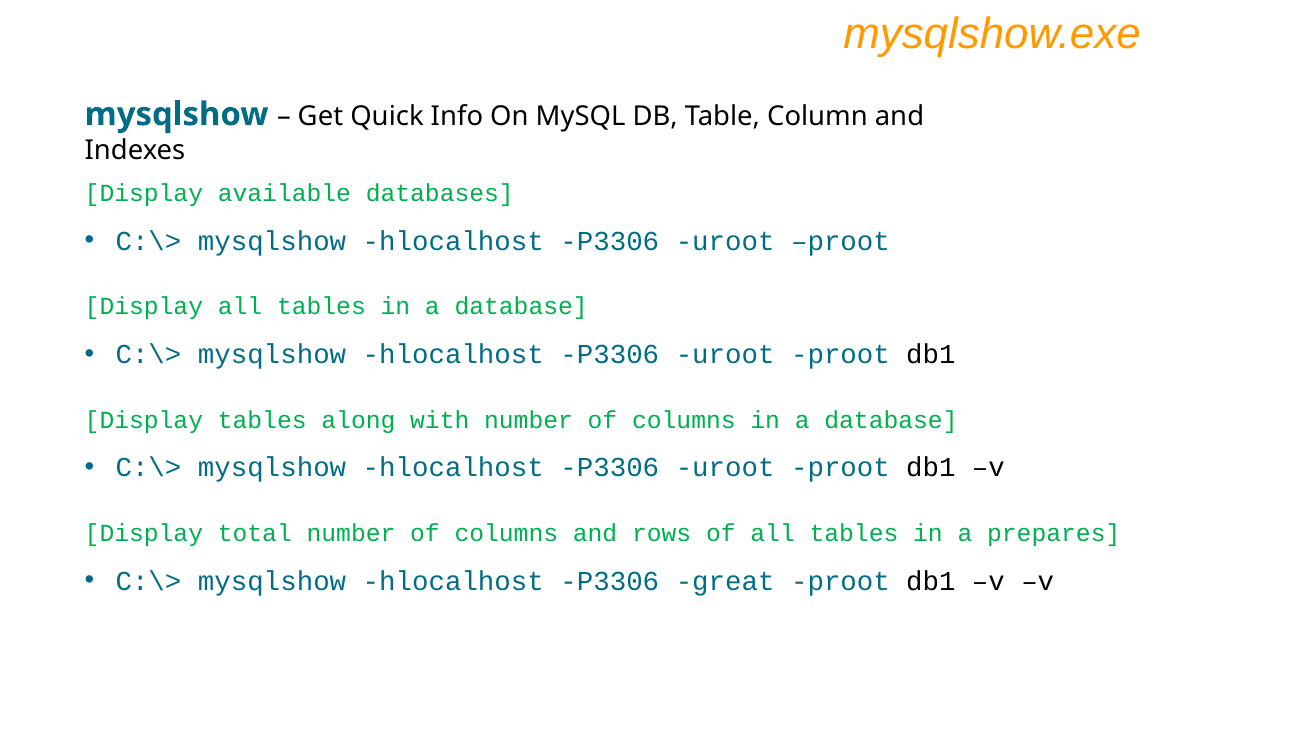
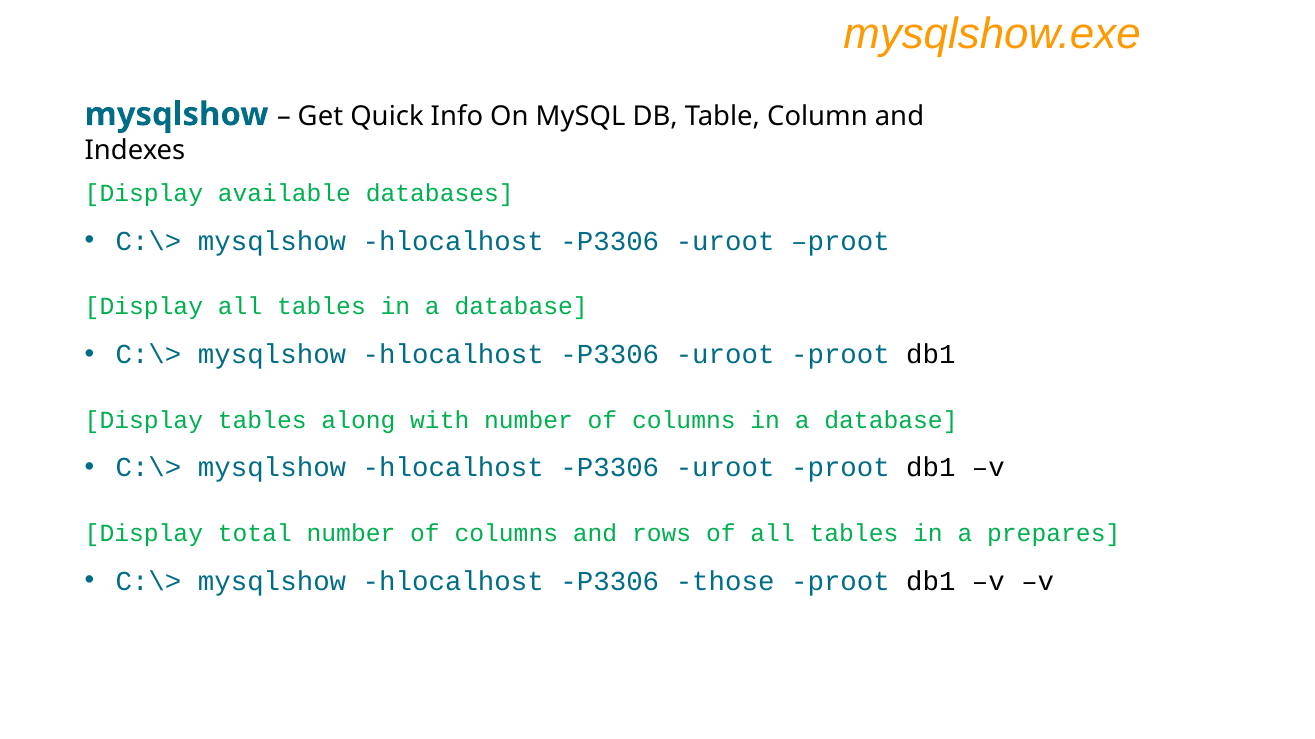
great: great -> those
